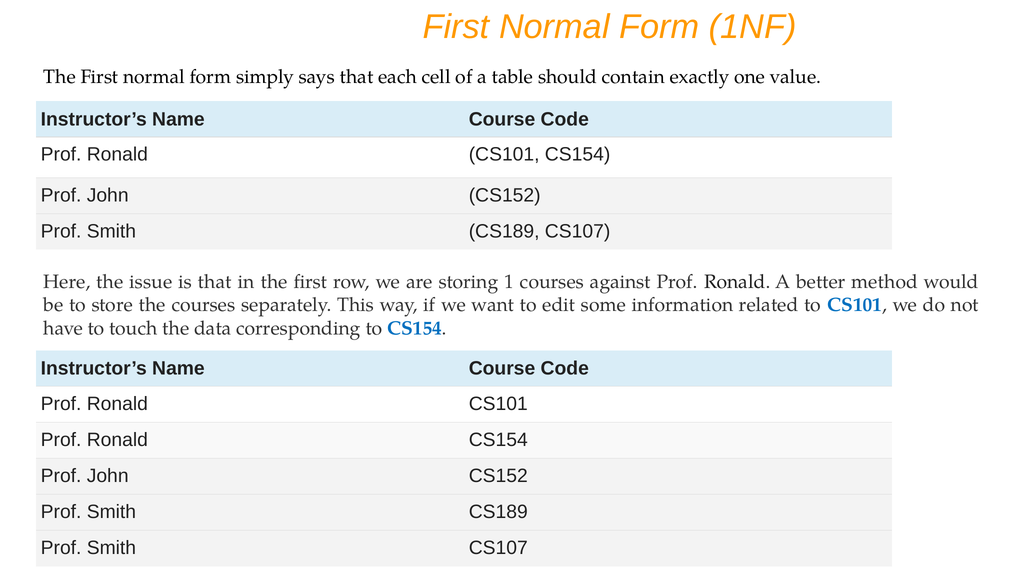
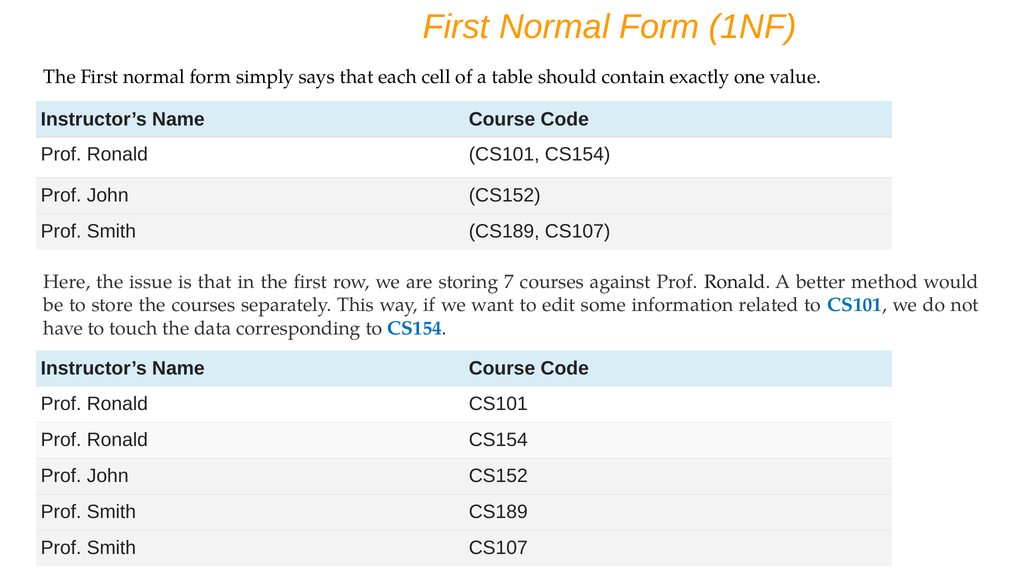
1: 1 -> 7
